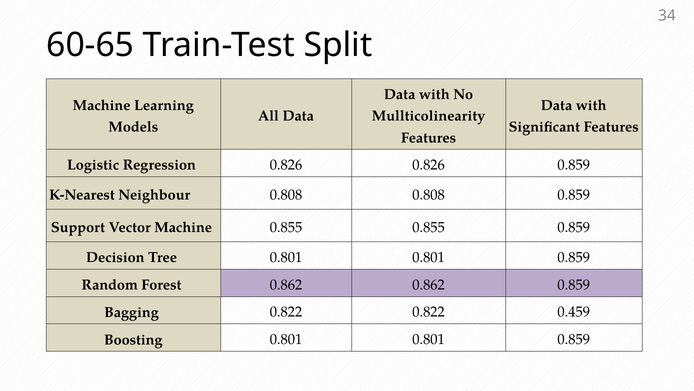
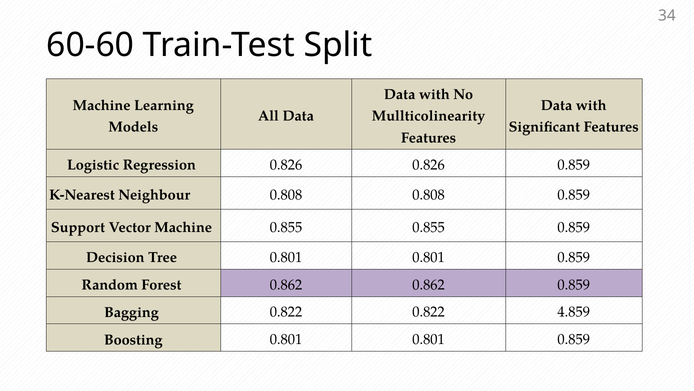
60-65: 60-65 -> 60-60
0.459: 0.459 -> 4.859
